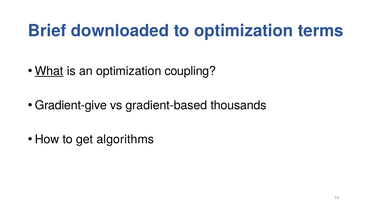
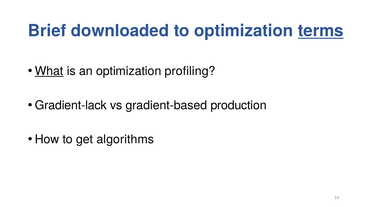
terms underline: none -> present
coupling: coupling -> profiling
Gradient-give: Gradient-give -> Gradient-lack
thousands: thousands -> production
